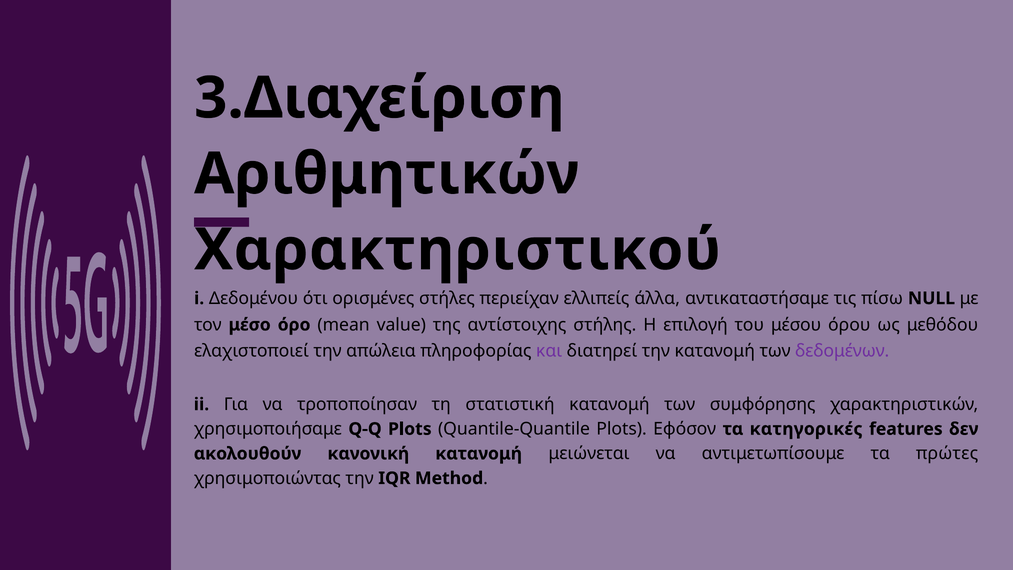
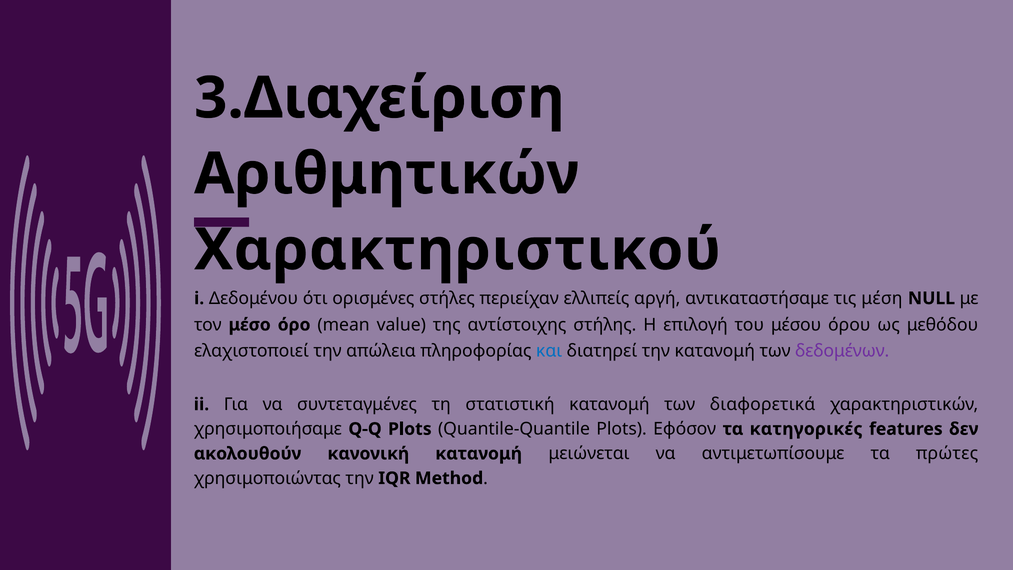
άλλα: άλλα -> αργή
πίσω: πίσω -> μέση
και colour: purple -> blue
τροποποίησαν: τροποποίησαν -> συντεταγμένες
συμφόρησης: συμφόρησης -> διαφορετικά
